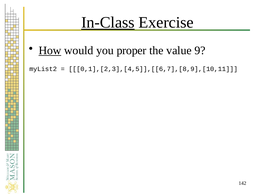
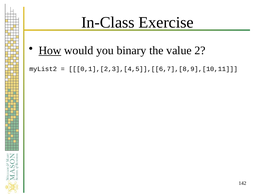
In-Class underline: present -> none
proper: proper -> binary
9: 9 -> 2
